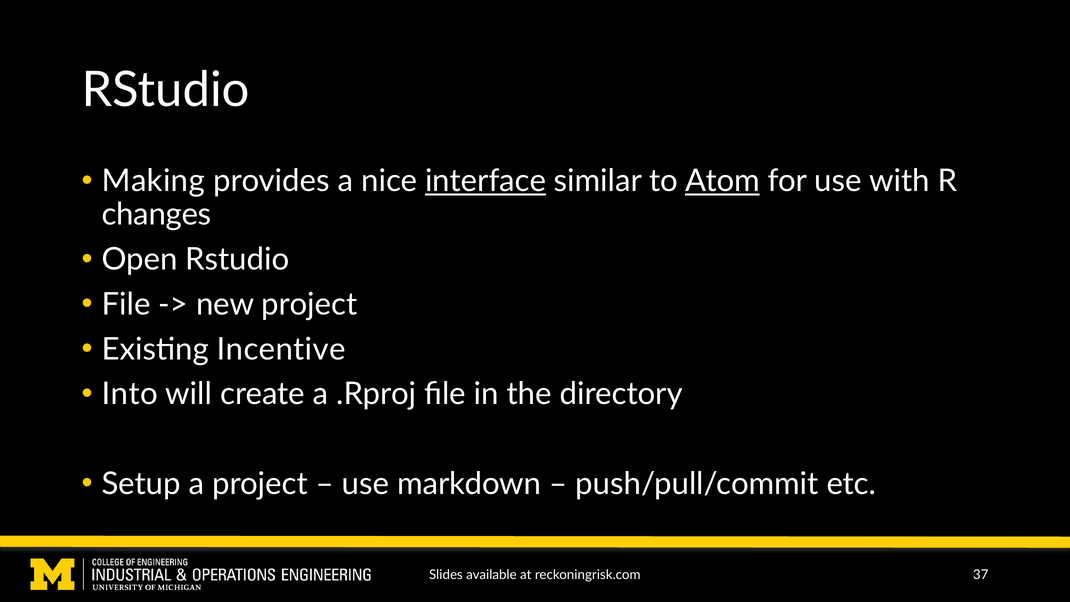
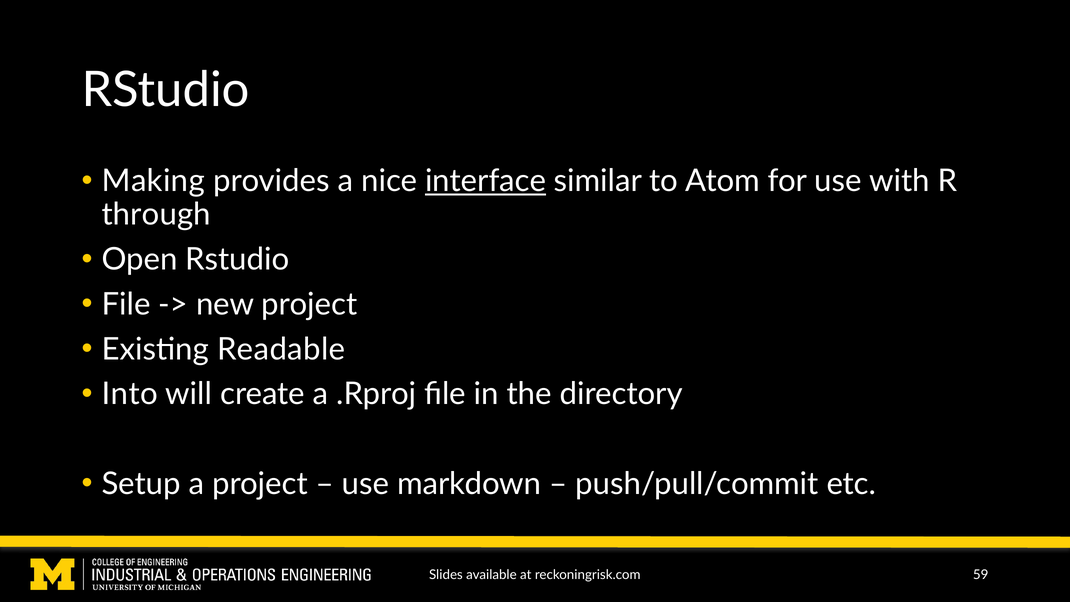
Atom underline: present -> none
changes: changes -> through
Incentive: Incentive -> Readable
37: 37 -> 59
